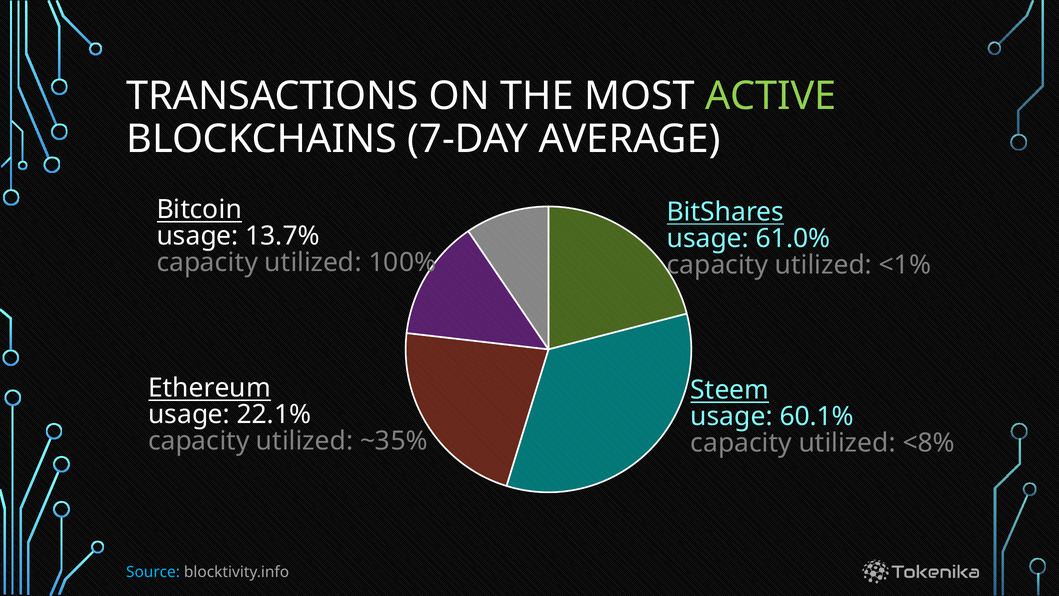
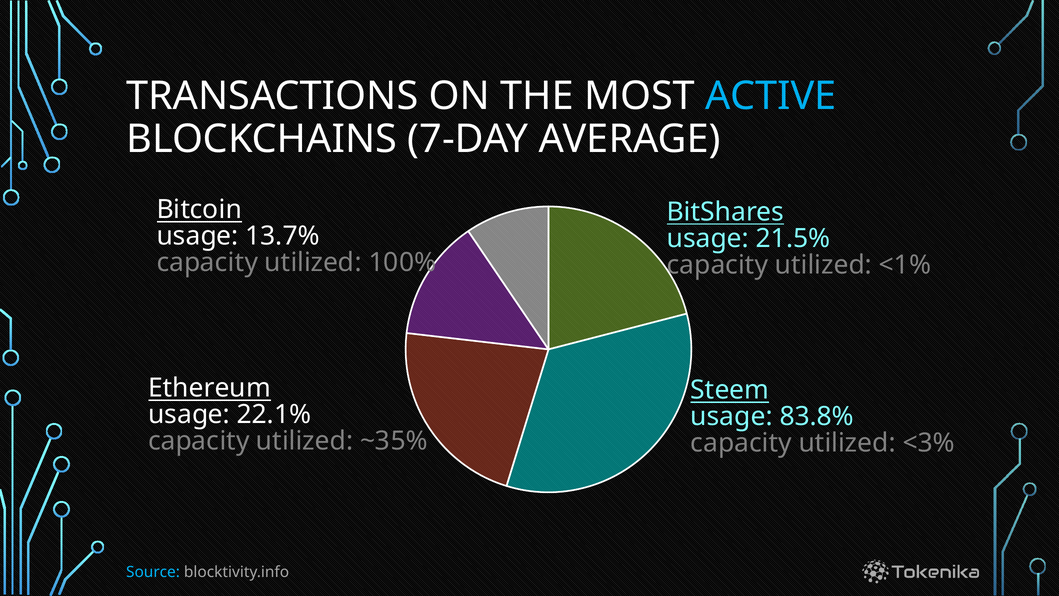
ACTIVE colour: light green -> light blue
61.0%: 61.0% -> 21.5%
60.1%: 60.1% -> 83.8%
<8%: <8% -> <3%
